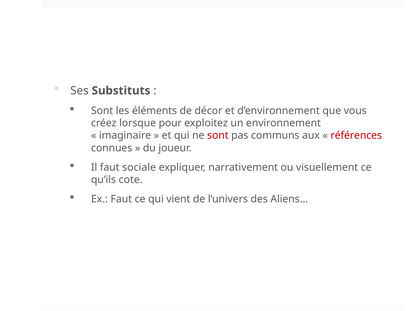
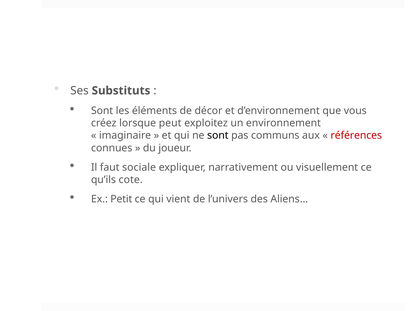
pour: pour -> peut
sont at (218, 136) colour: red -> black
Ex Faut: Faut -> Petit
